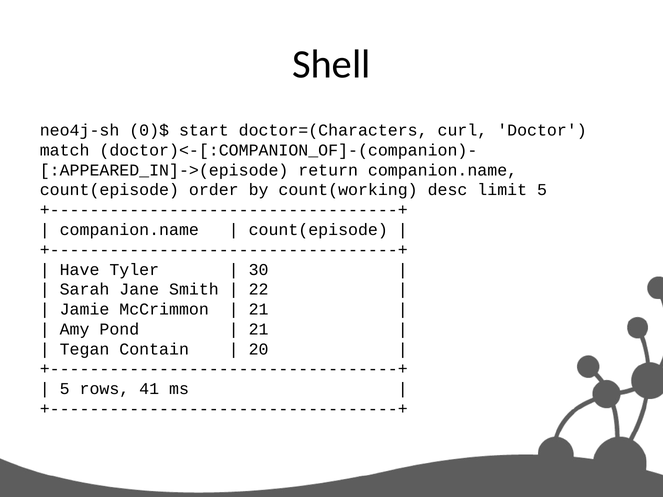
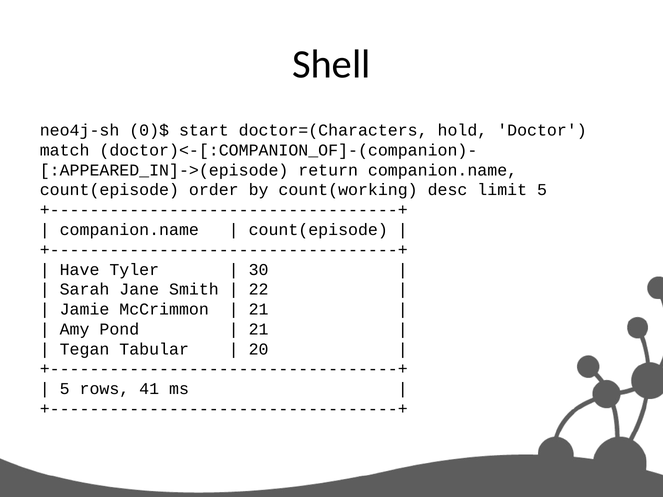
curl: curl -> hold
Contain: Contain -> Tabular
